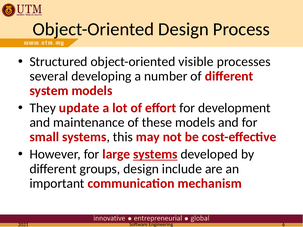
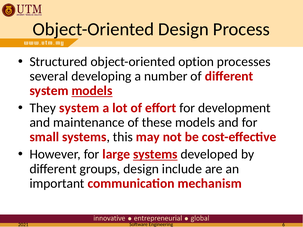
visible: visible -> option
models at (92, 91) underline: none -> present
They update: update -> system
